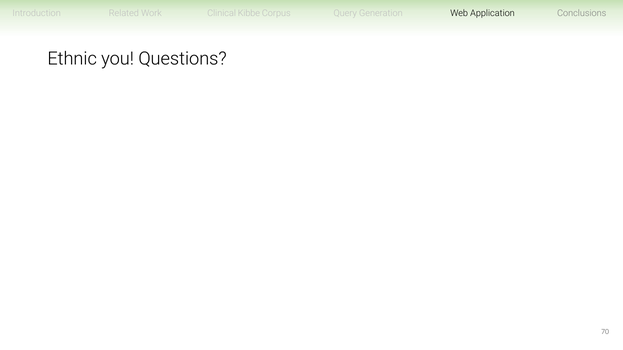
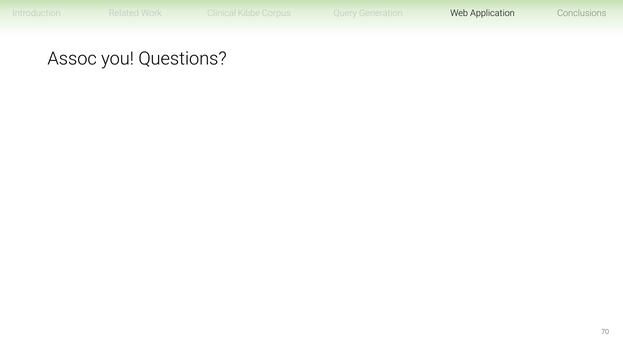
Ethnic: Ethnic -> Assoc
